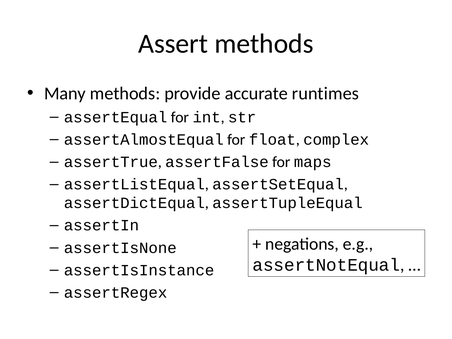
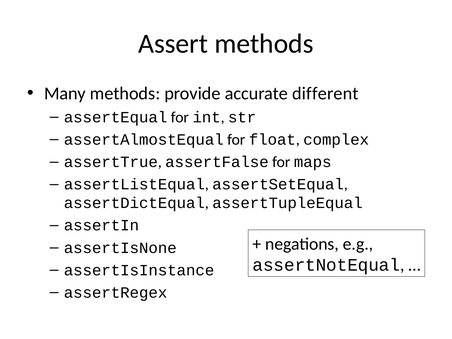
runtimes: runtimes -> different
